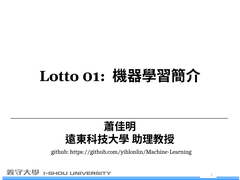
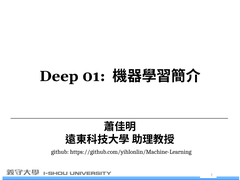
Lotto: Lotto -> Deep
